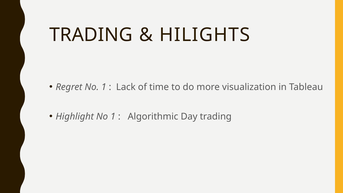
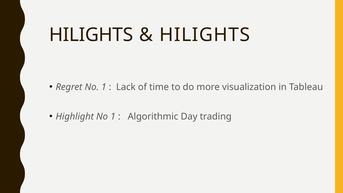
TRADING at (91, 35): TRADING -> HILIGHTS
